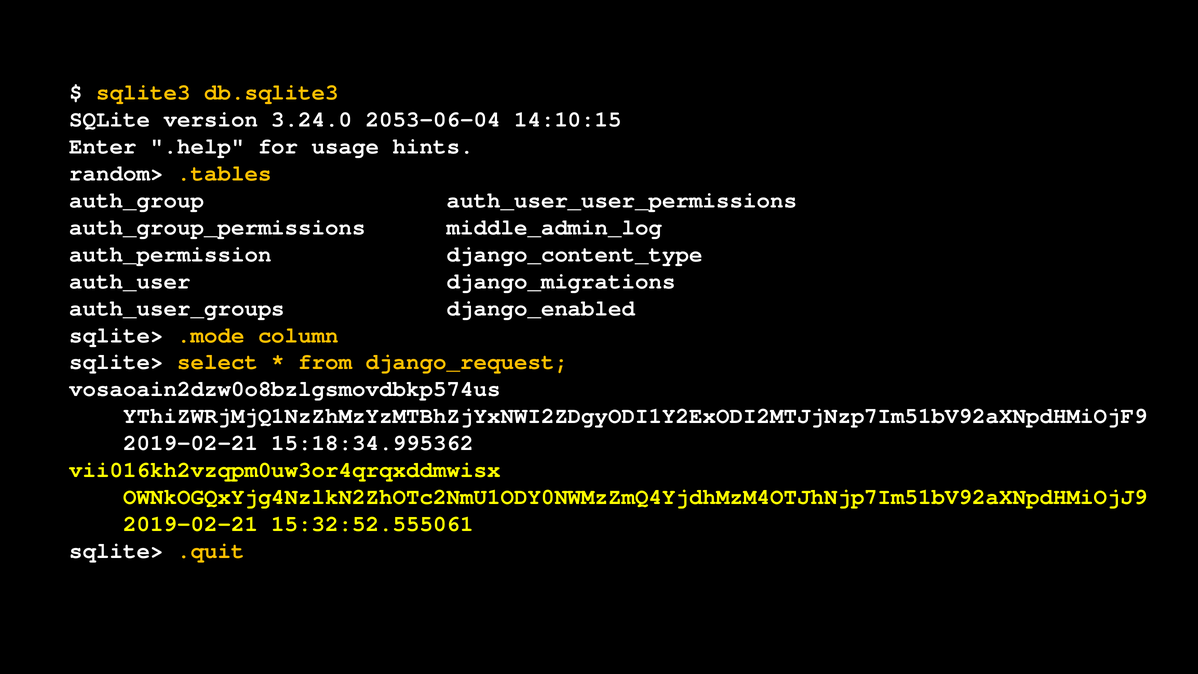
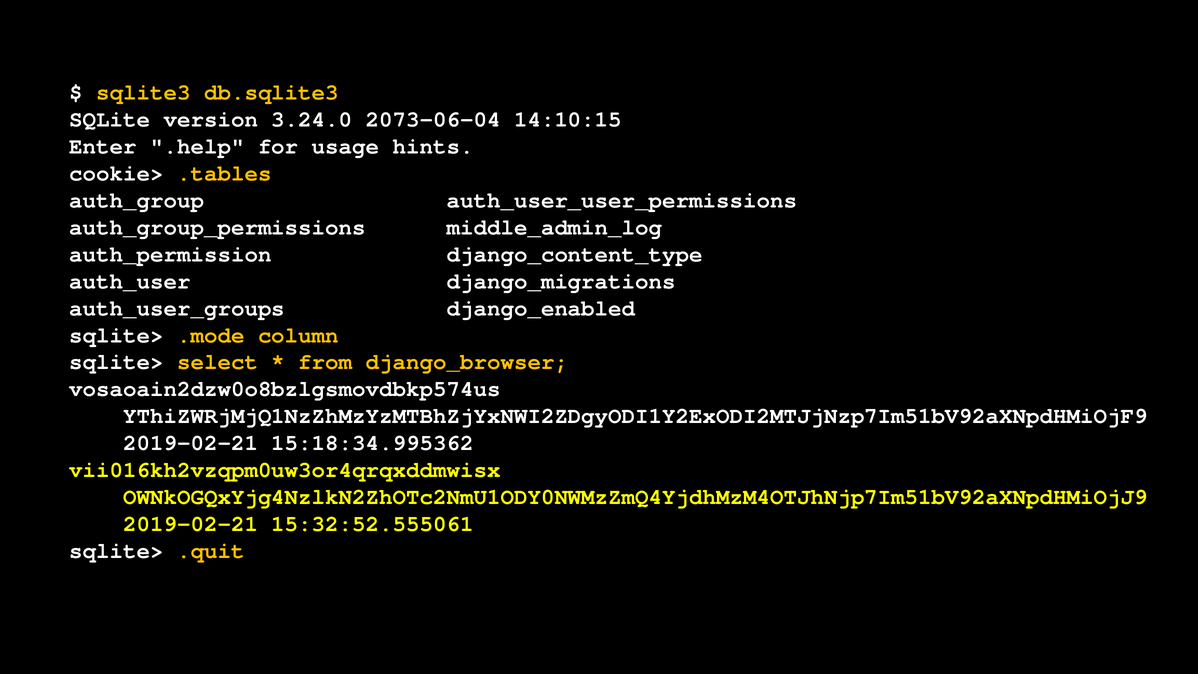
2053-06-04: 2053-06-04 -> 2073-06-04
random>: random> -> cookie>
django_request: django_request -> django_browser
